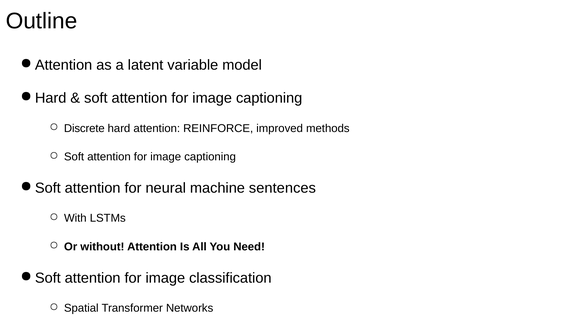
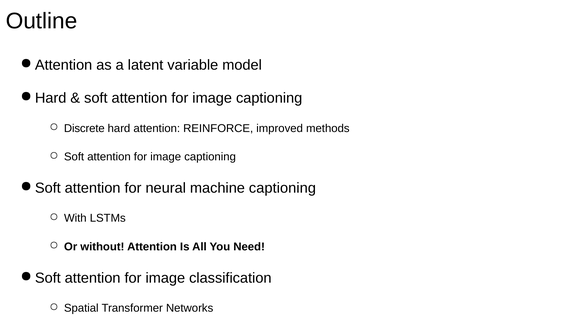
machine sentences: sentences -> captioning
